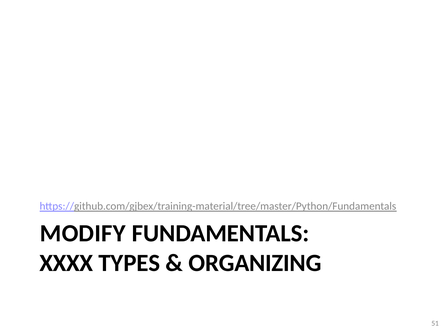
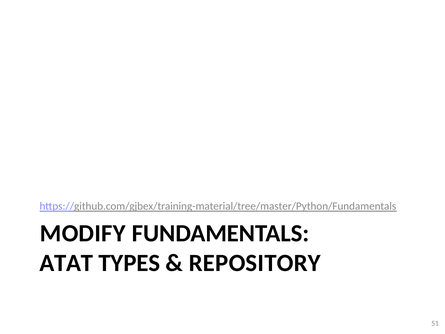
XXXX: XXXX -> ATAT
ORGANIZING: ORGANIZING -> REPOSITORY
